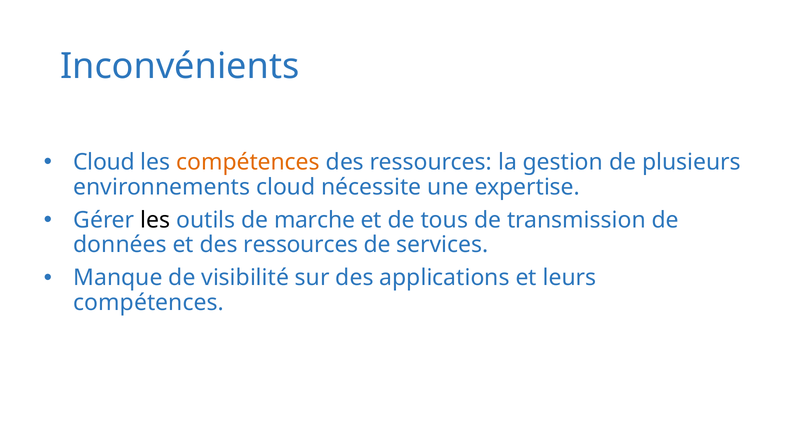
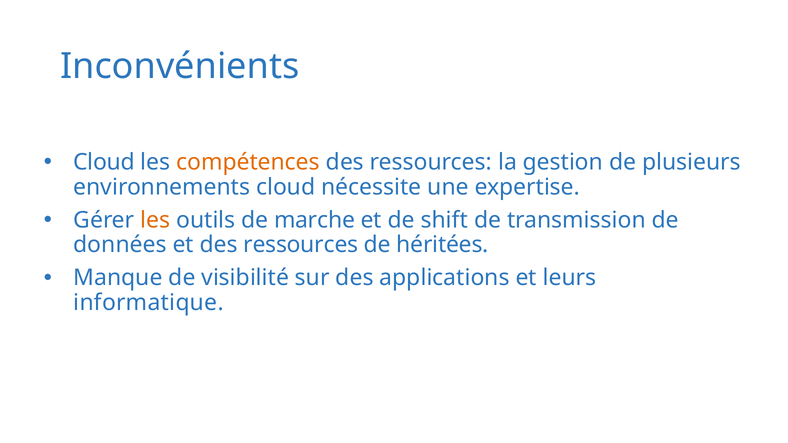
les at (155, 220) colour: black -> orange
tous: tous -> shift
services: services -> héritées
compétences at (149, 303): compétences -> informatique
